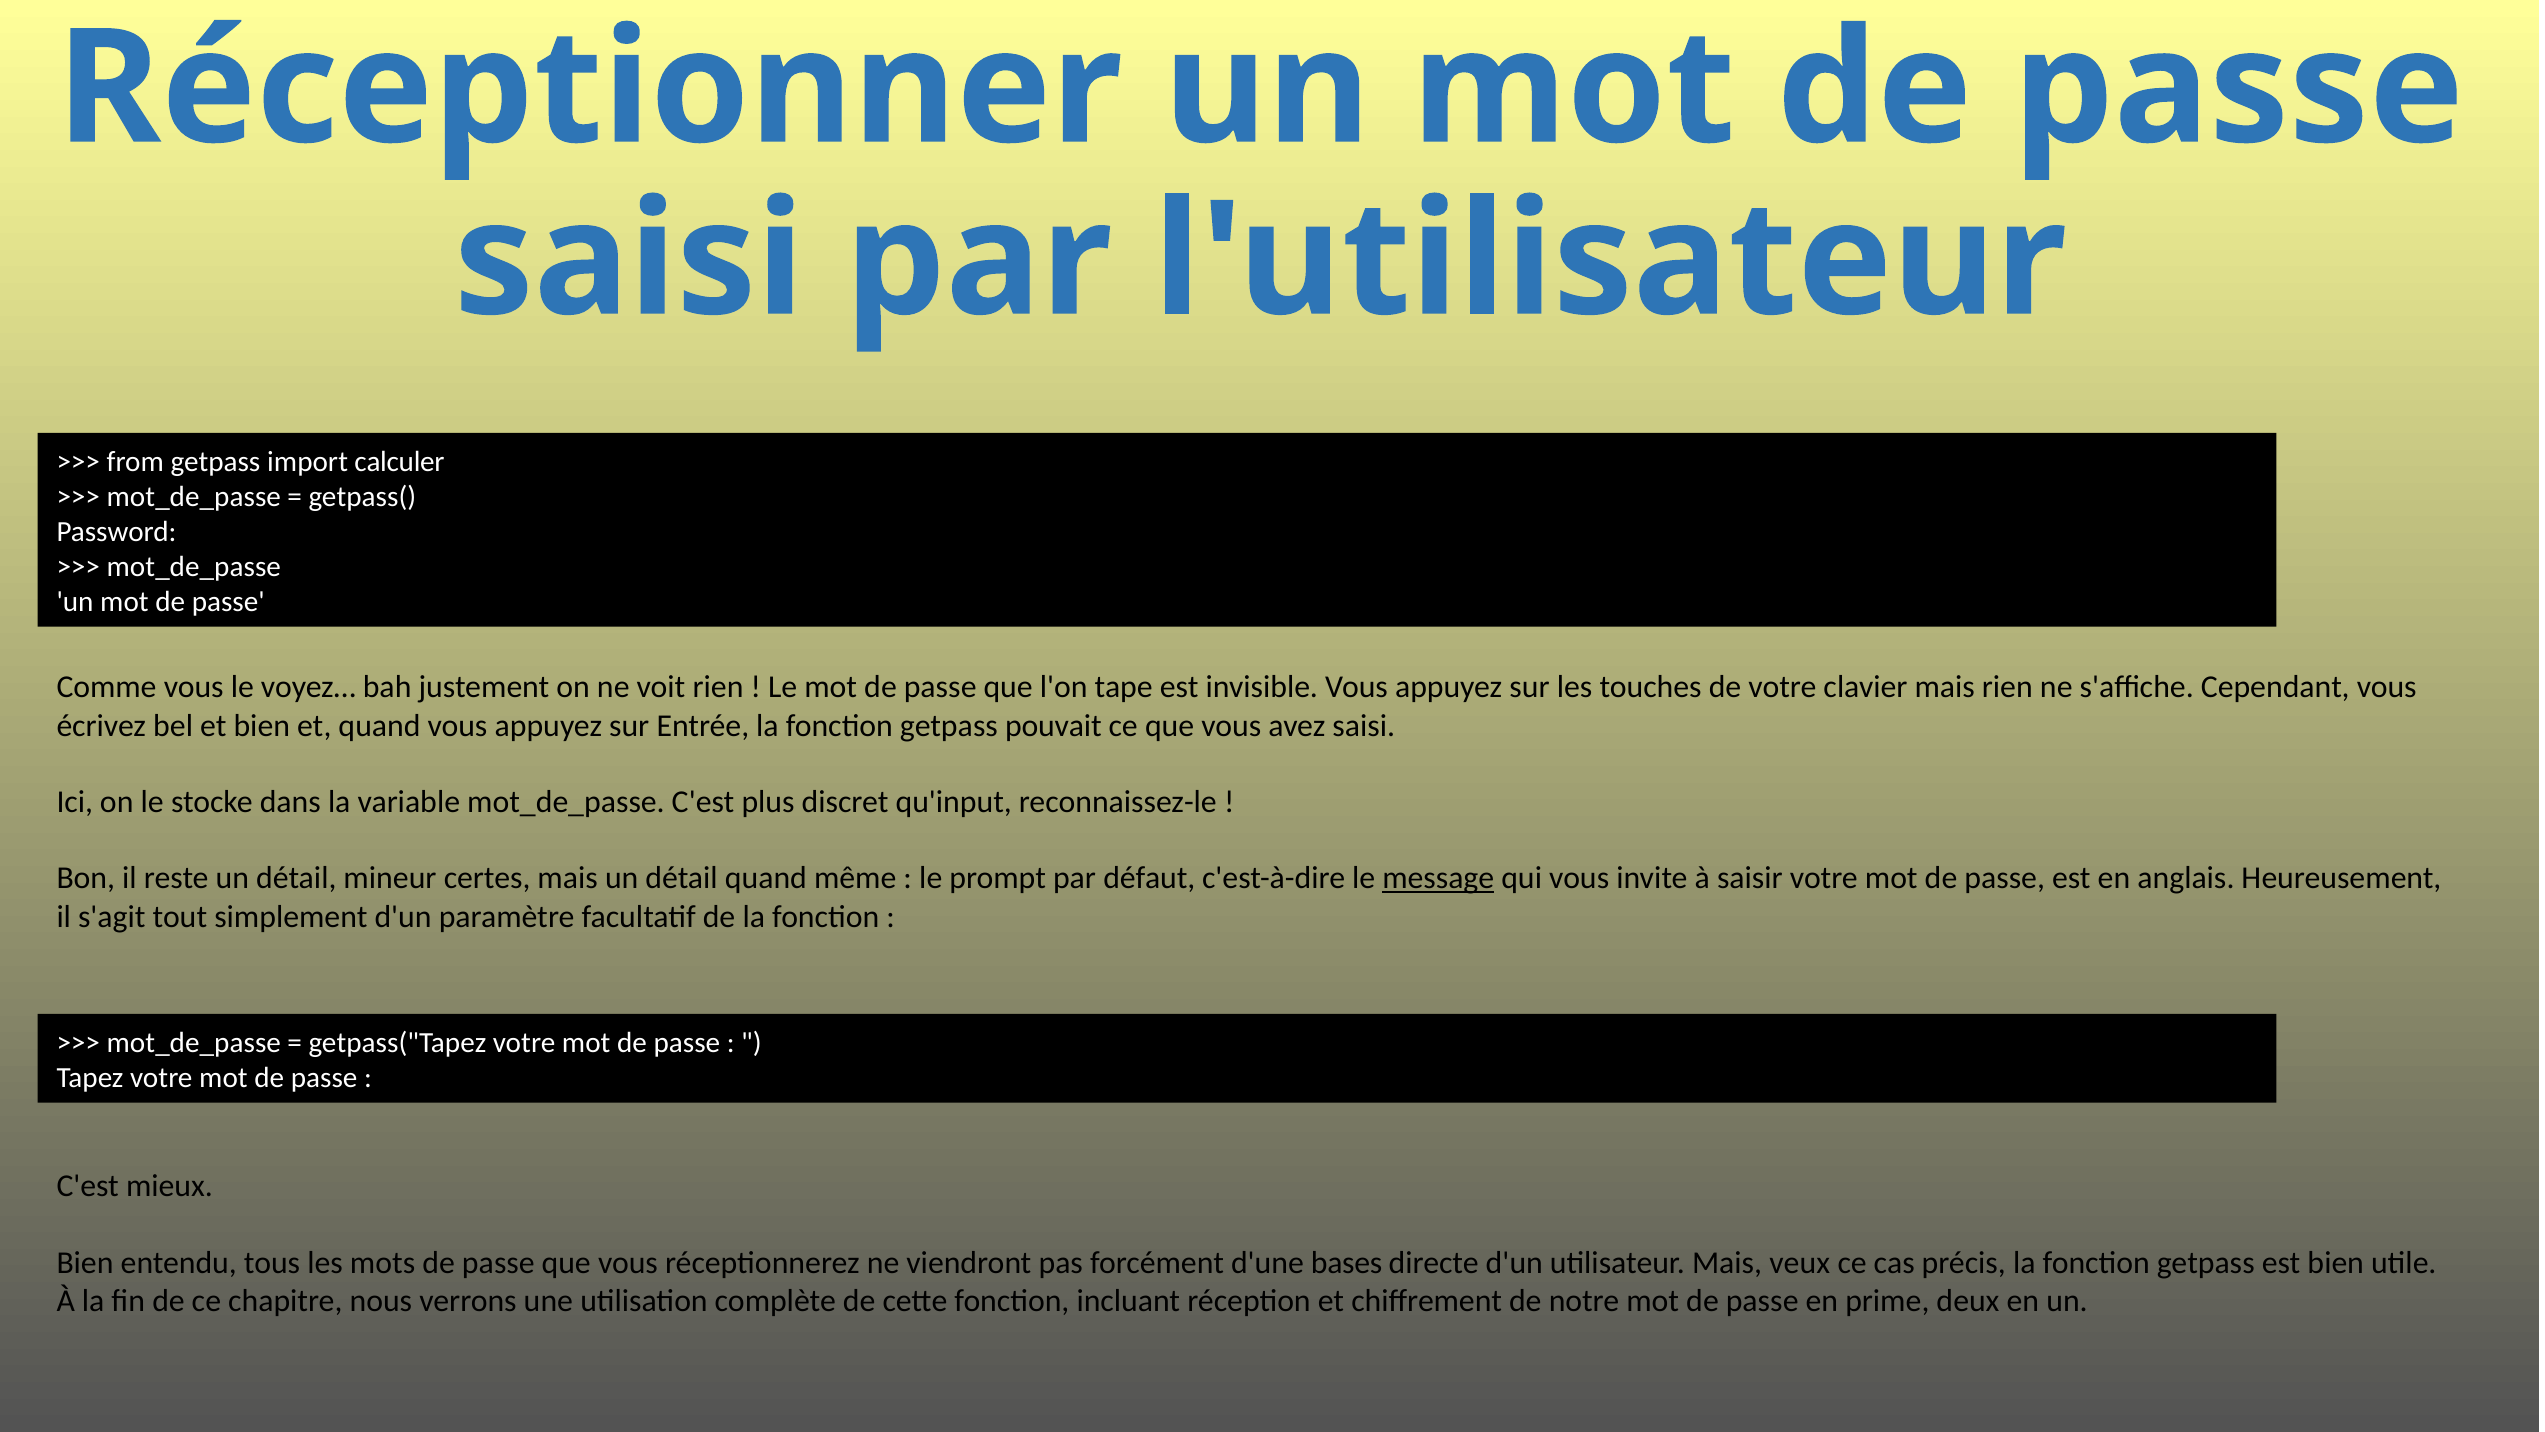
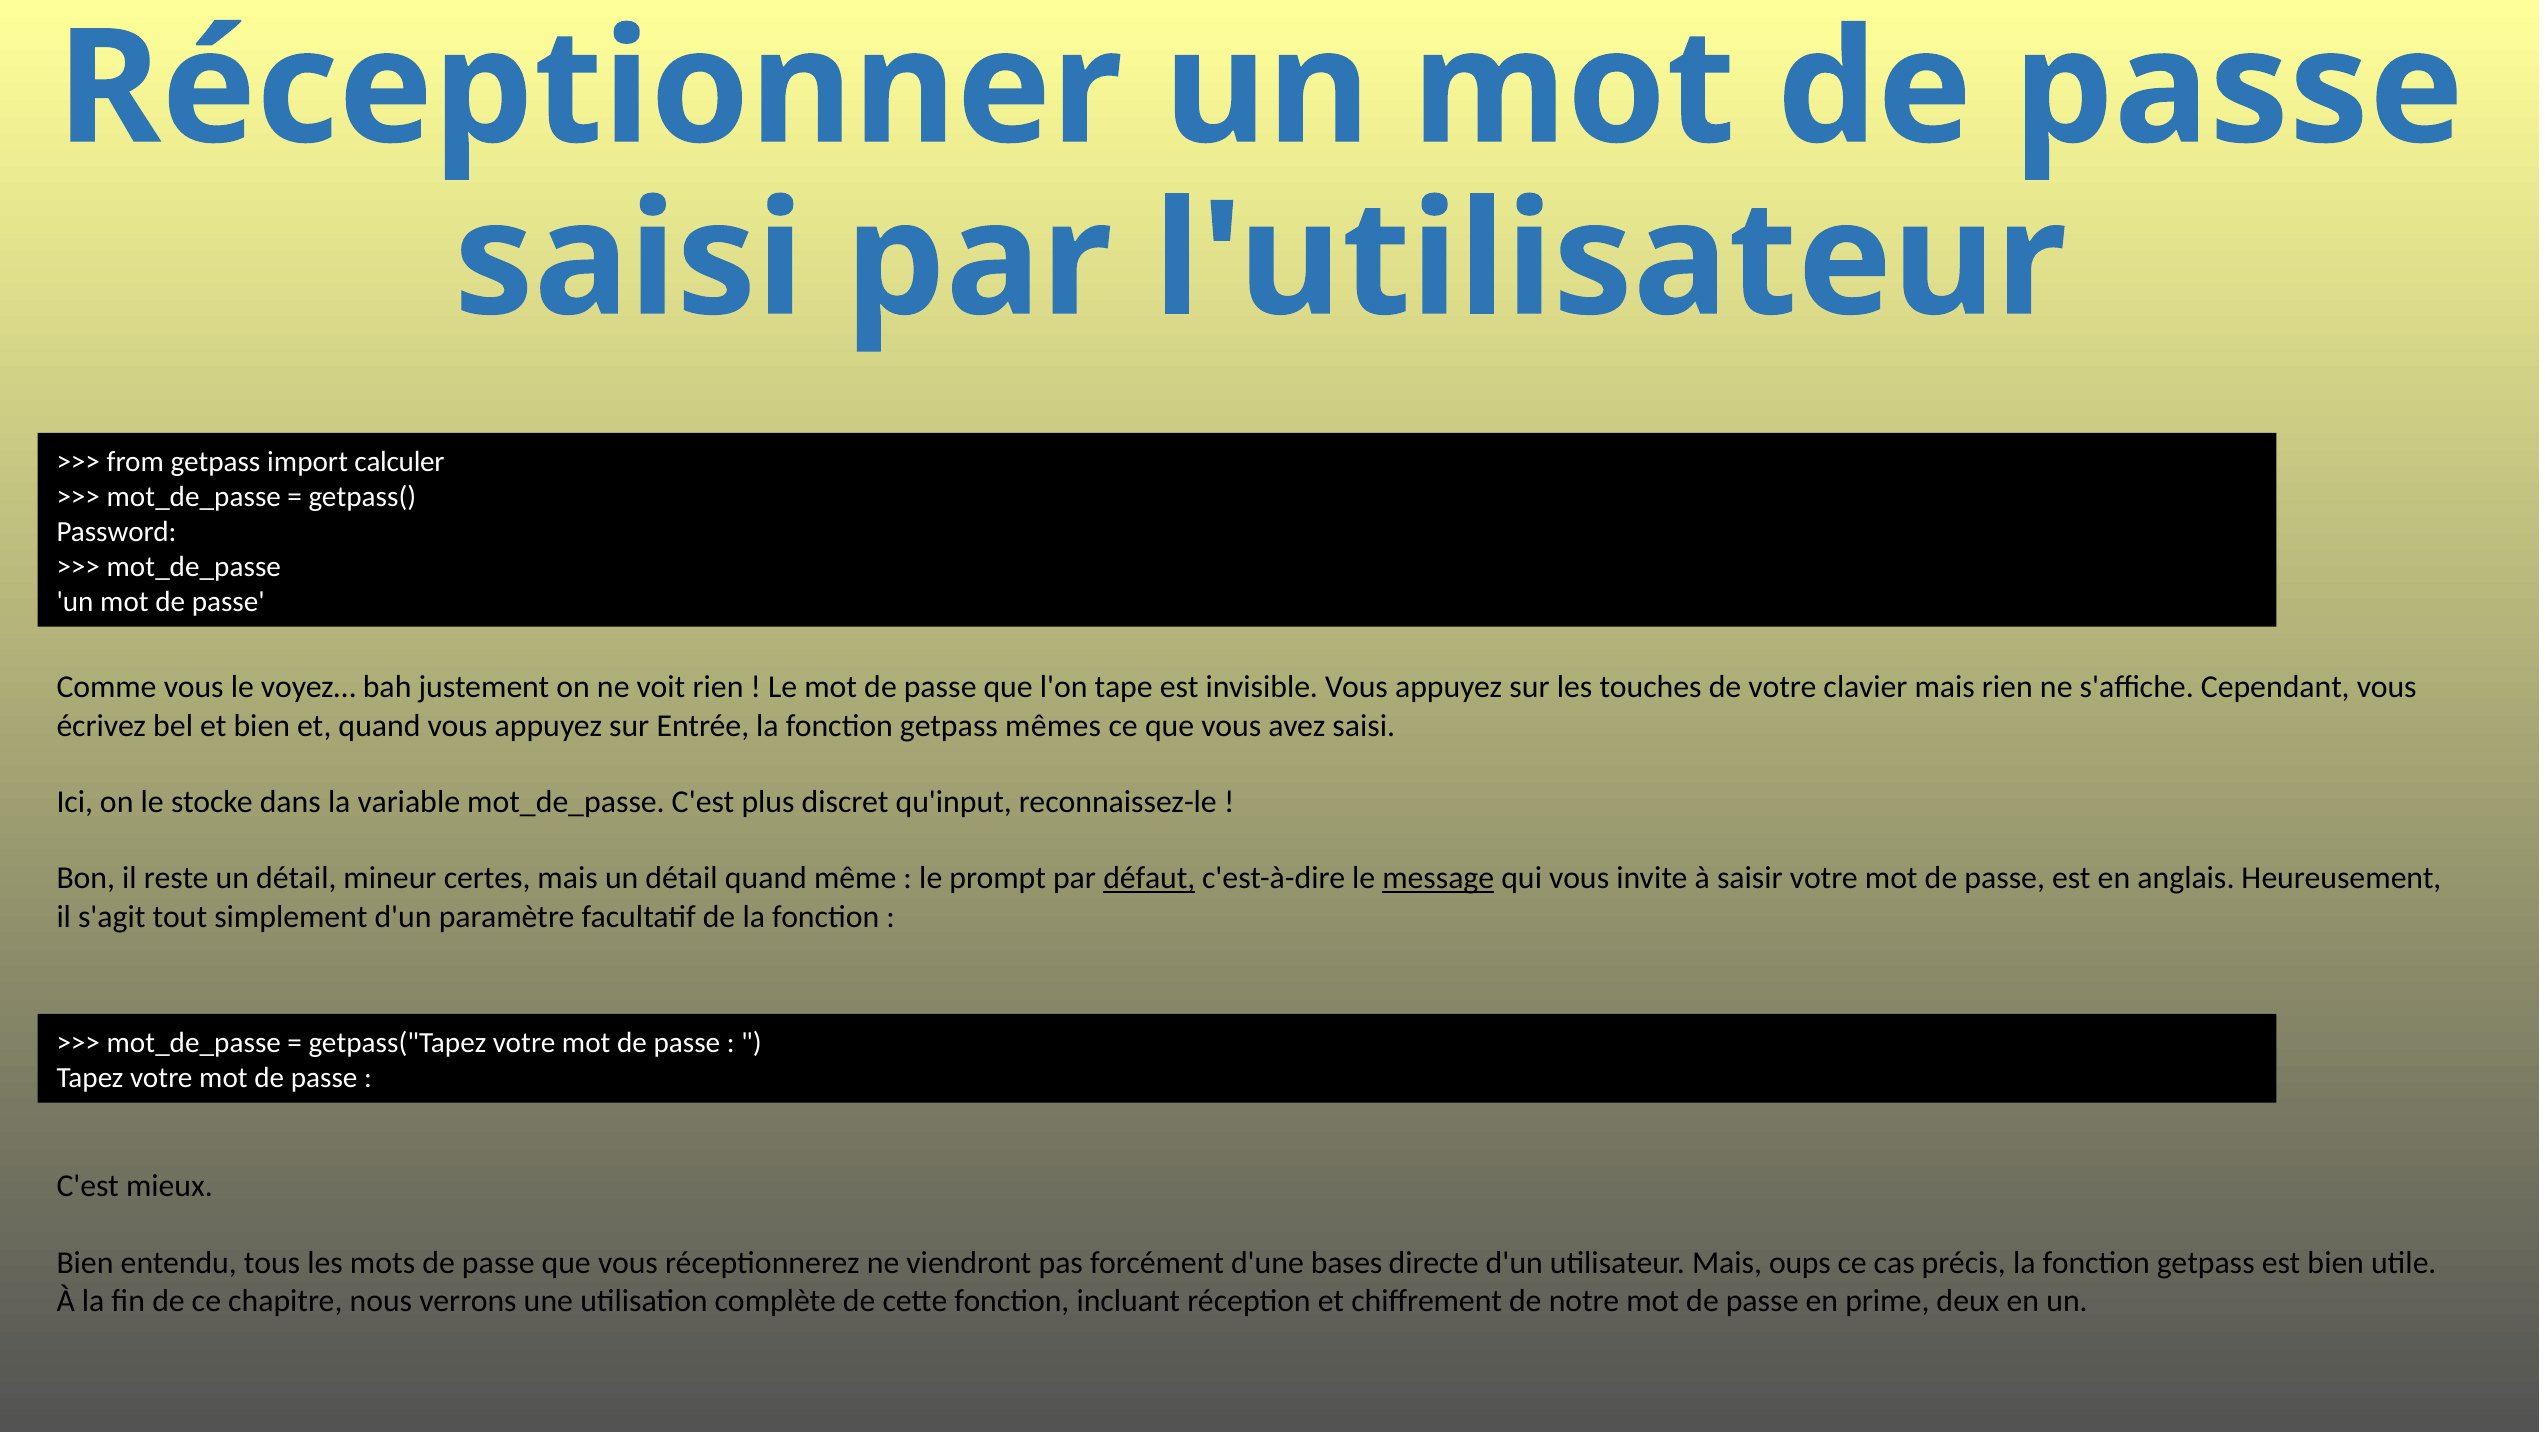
pouvait: pouvait -> mêmes
défaut underline: none -> present
veux: veux -> oups
